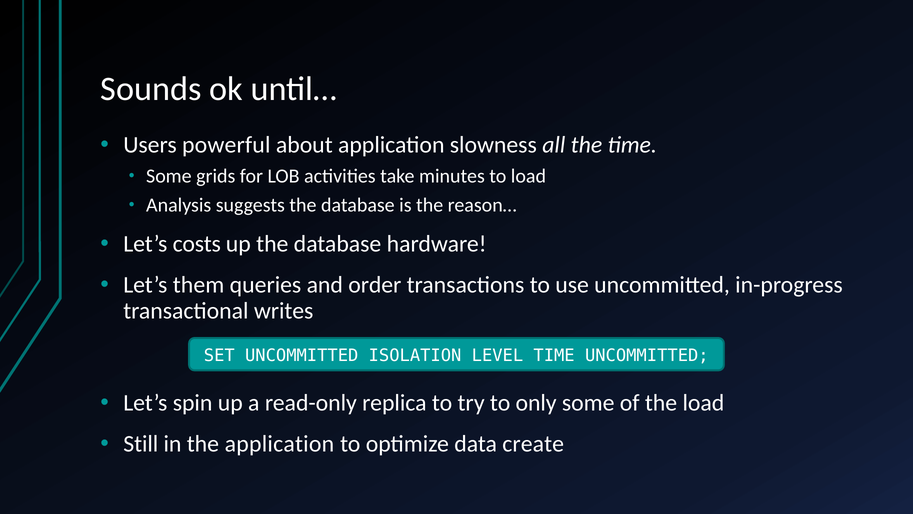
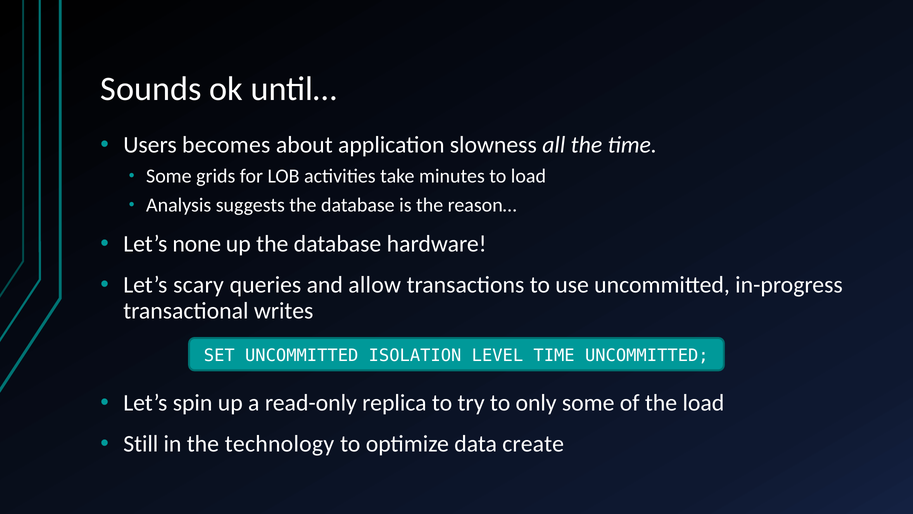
powerful: powerful -> becomes
costs: costs -> none
them: them -> scary
order: order -> allow
the application: application -> technology
